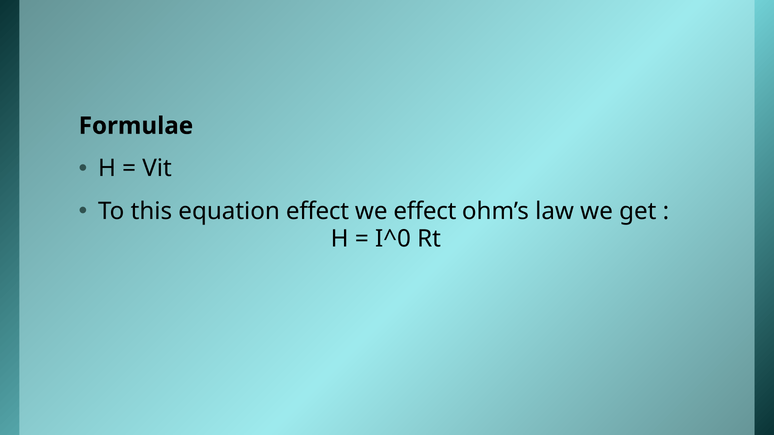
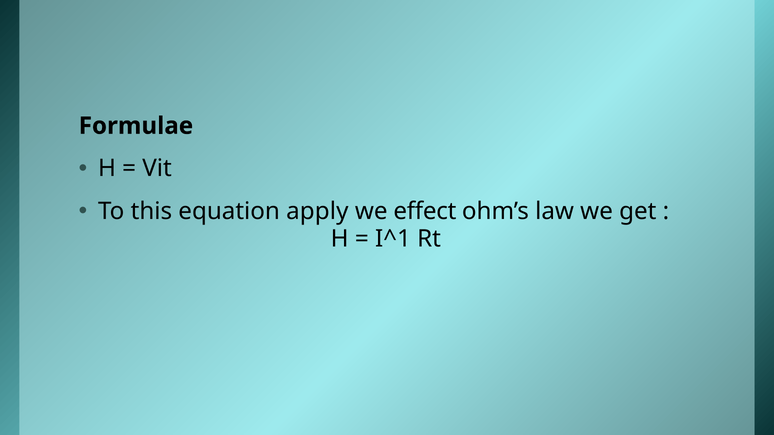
equation effect: effect -> apply
I^0: I^0 -> I^1
